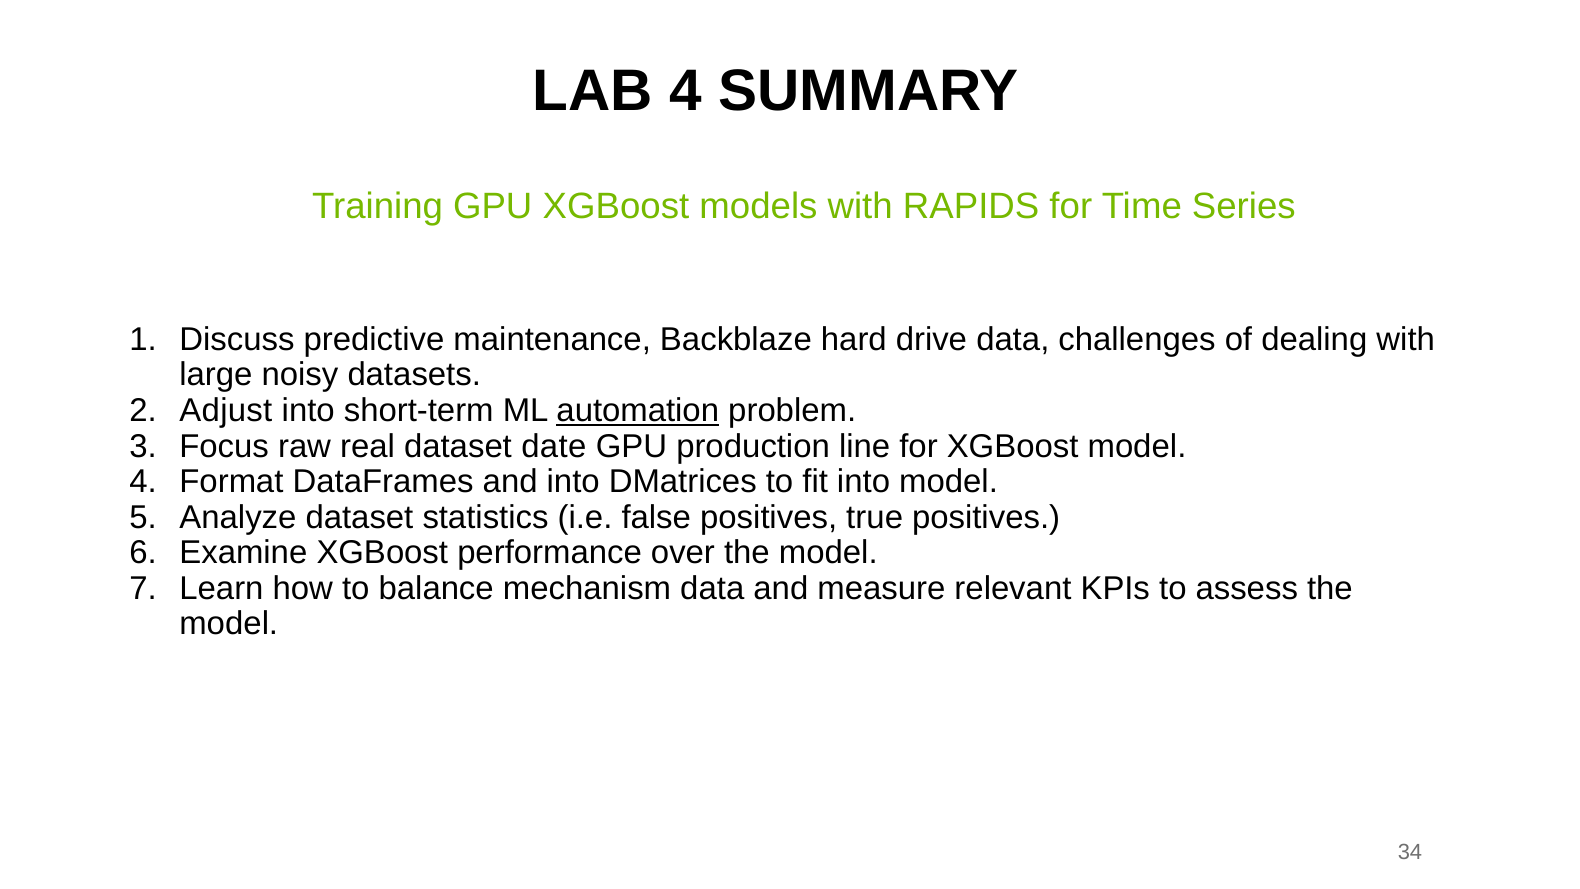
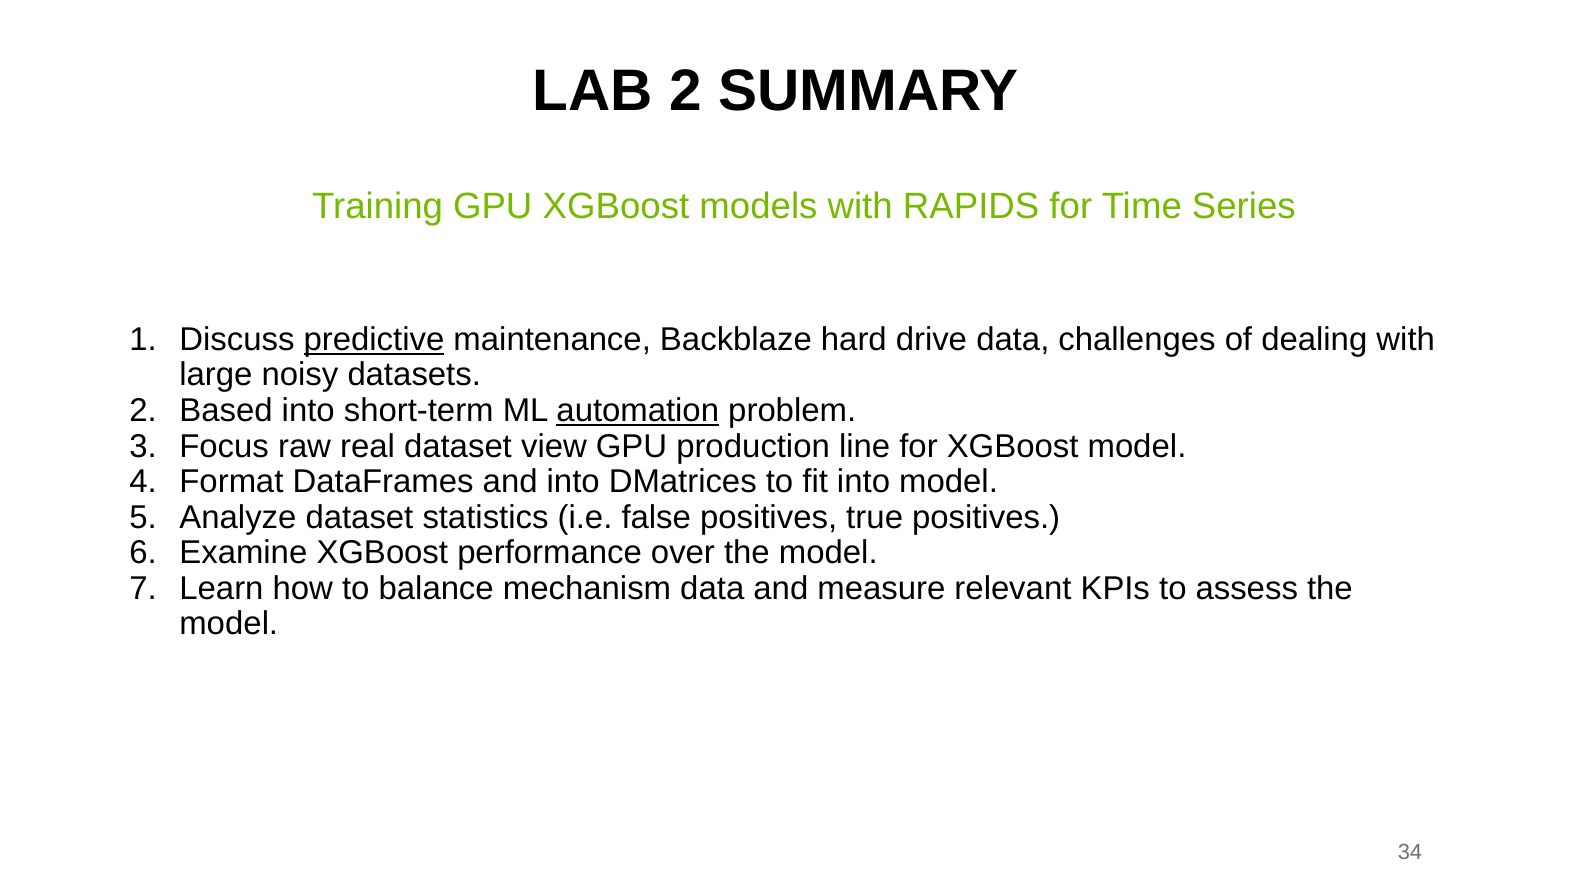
LAB 4: 4 -> 2
predictive underline: none -> present
Adjust: Adjust -> Based
date: date -> view
